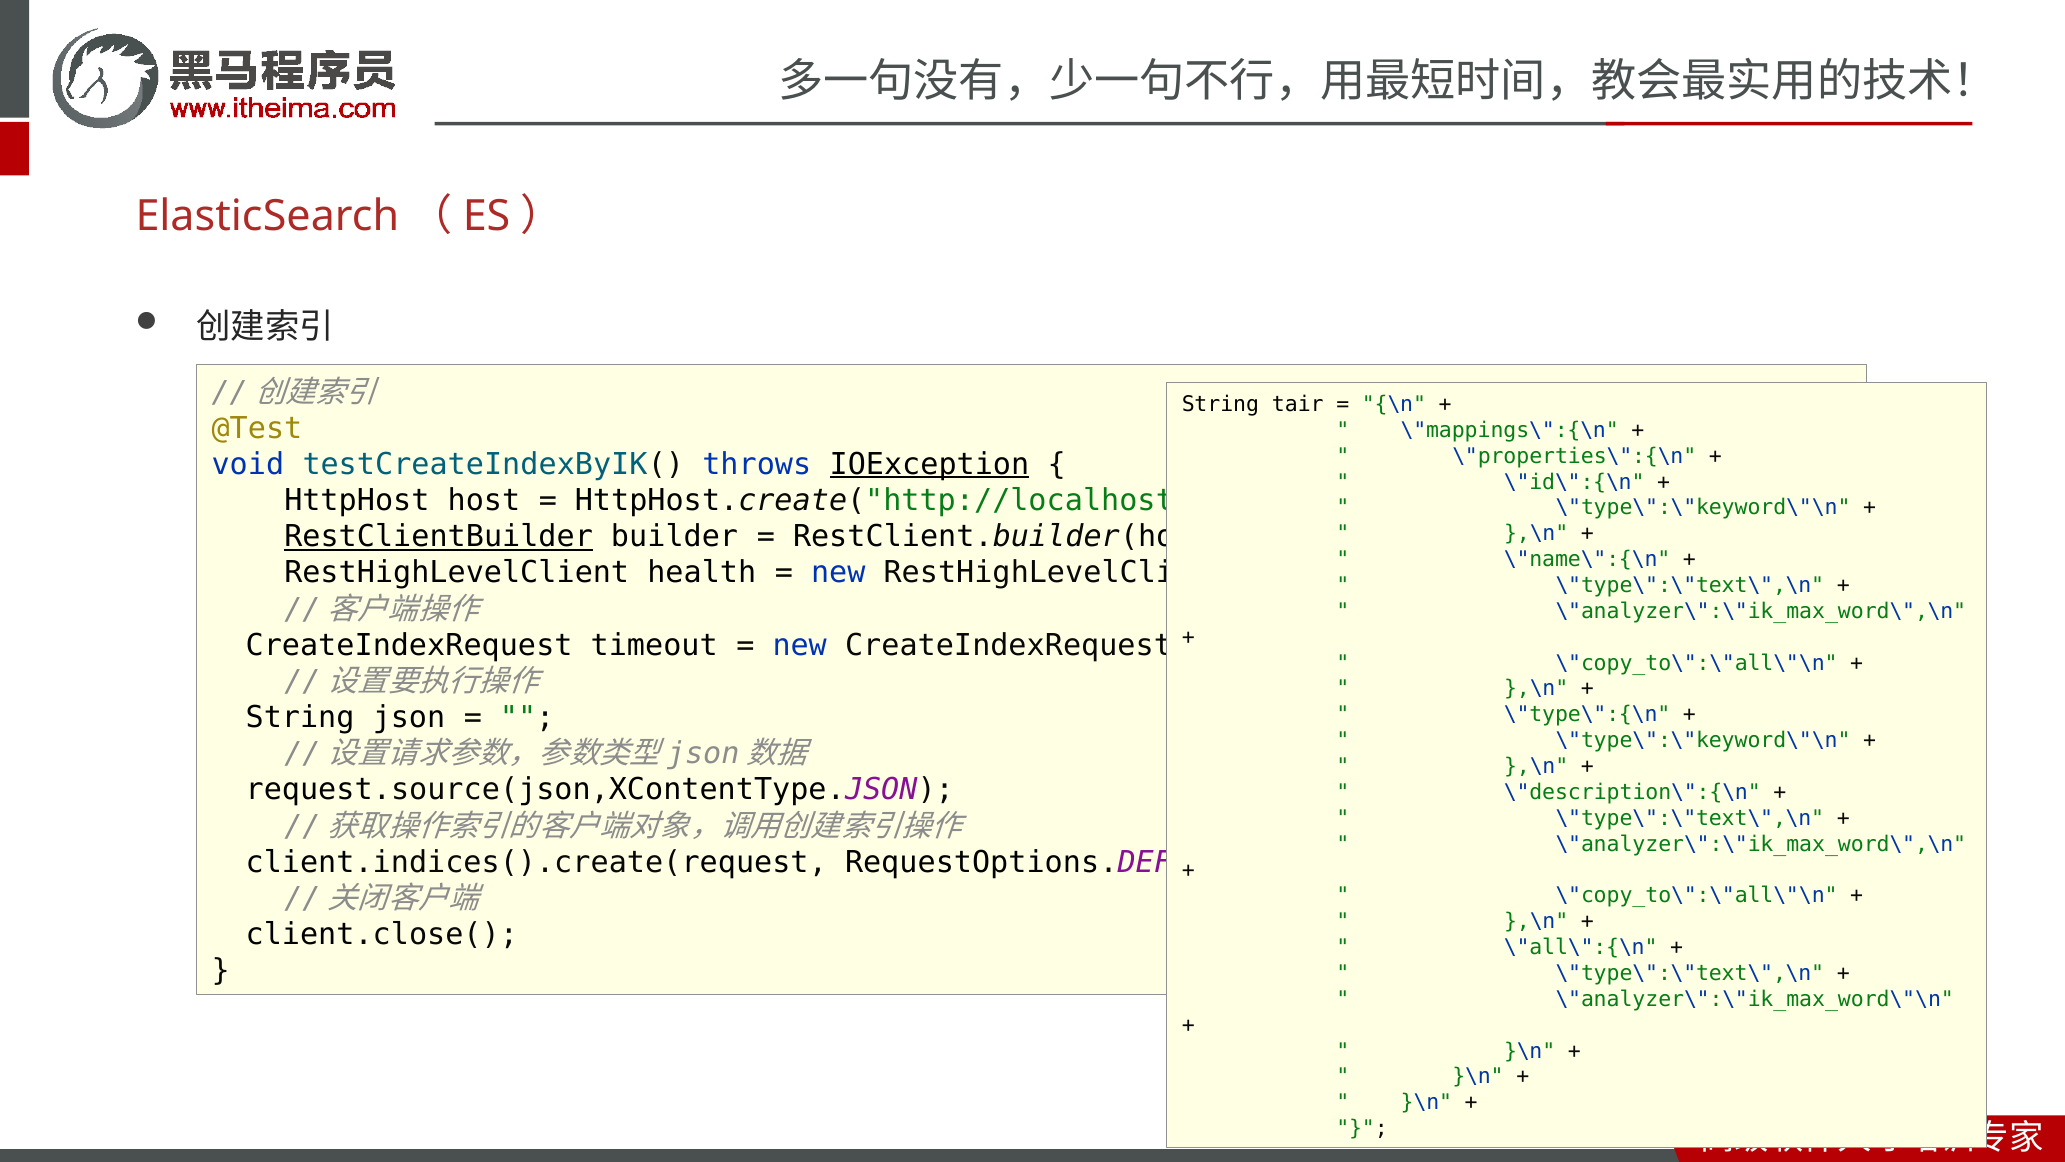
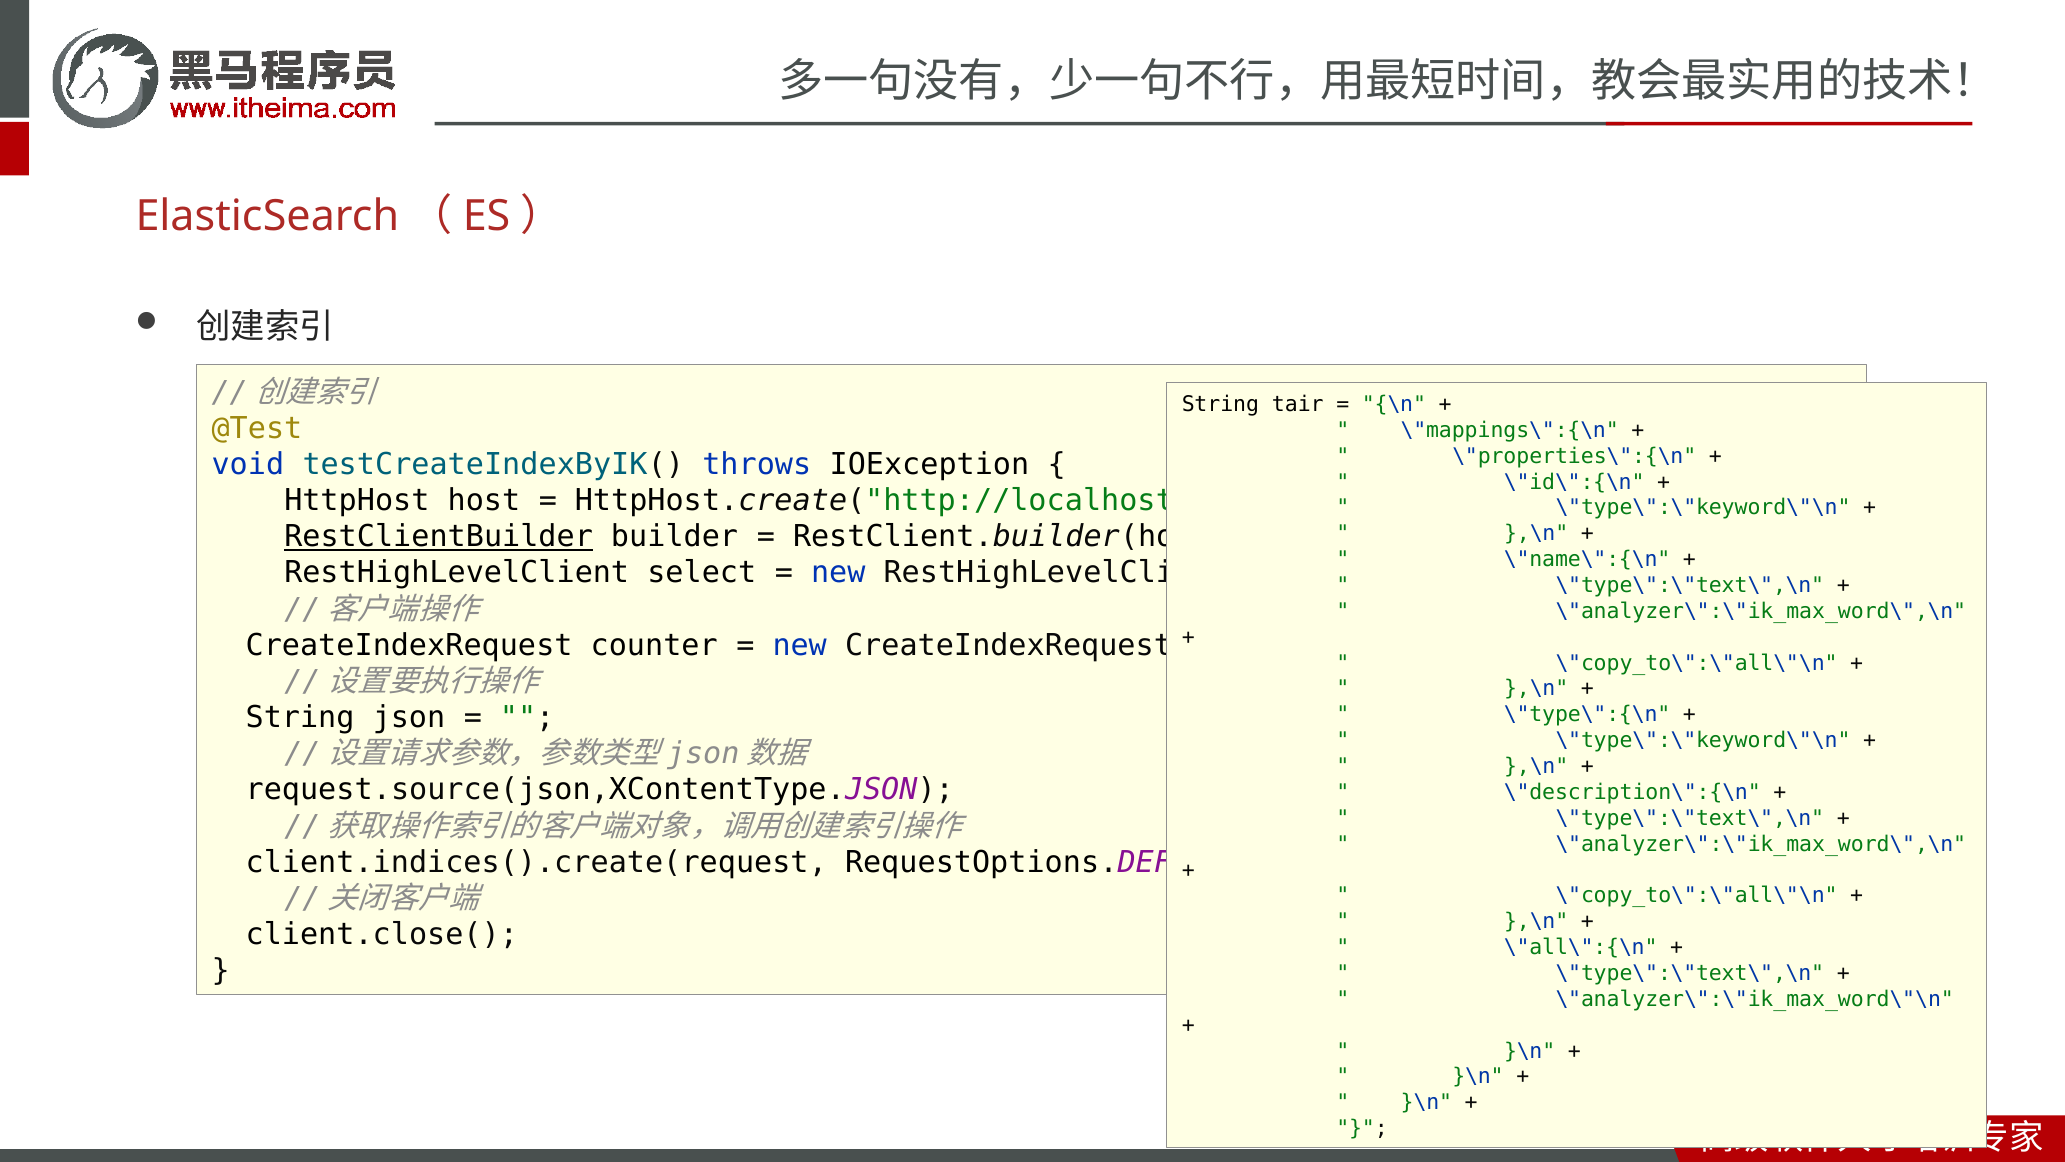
IOException underline: present -> none
health: health -> select
timeout: timeout -> counter
